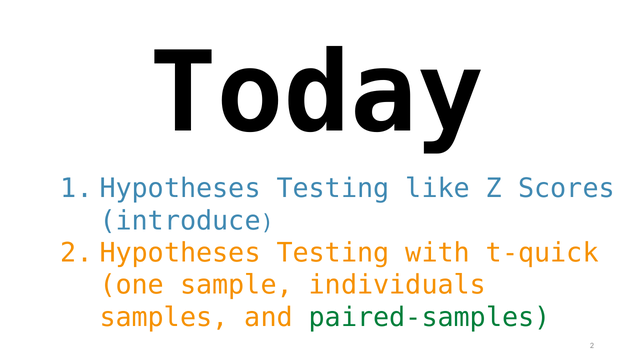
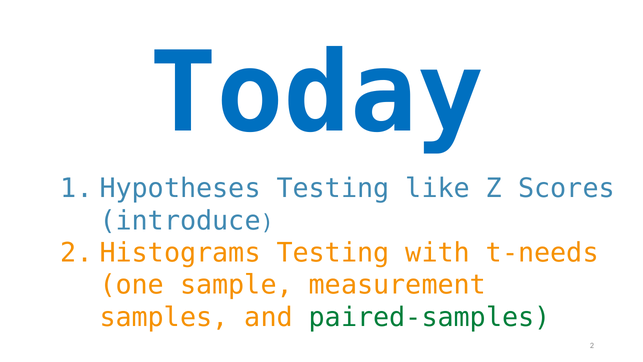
Today colour: black -> blue
2 Hypotheses: Hypotheses -> Histograms
t-quick: t-quick -> t-needs
individuals: individuals -> measurement
